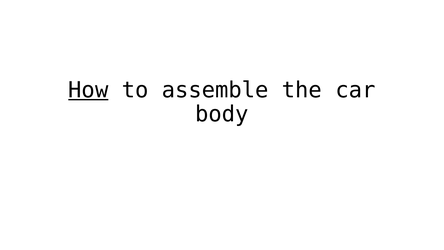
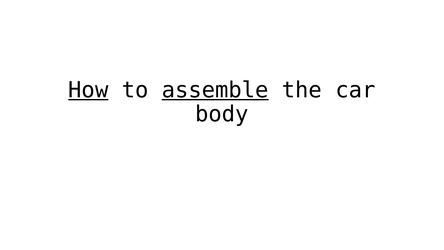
assemble underline: none -> present
